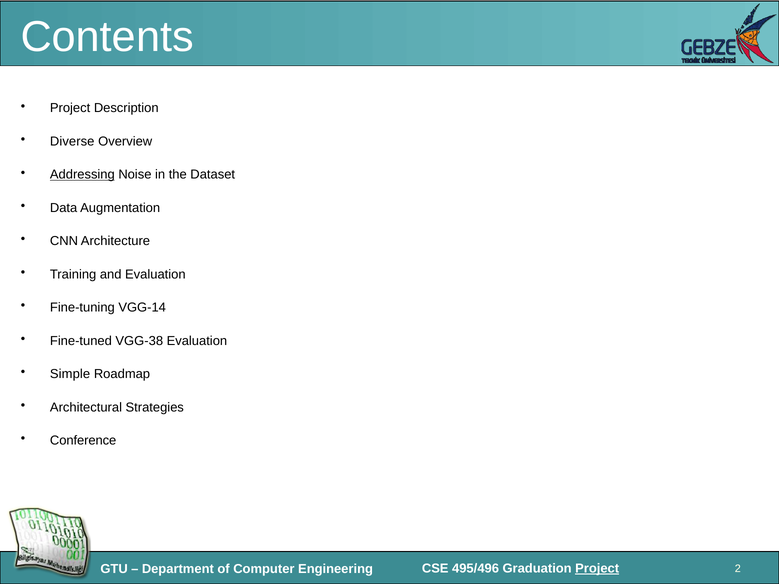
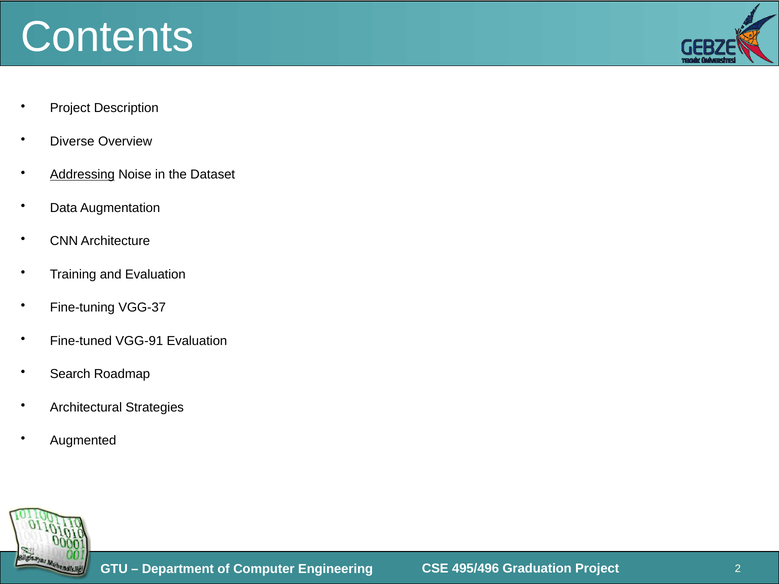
VGG-14: VGG-14 -> VGG-37
VGG-38: VGG-38 -> VGG-91
Simple: Simple -> Search
Conference: Conference -> Augmented
Project at (597, 569) underline: present -> none
